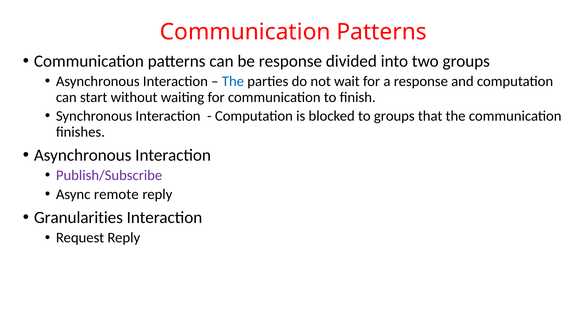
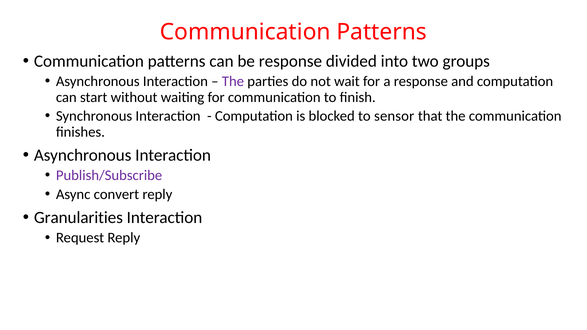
The at (233, 81) colour: blue -> purple
to groups: groups -> sensor
remote: remote -> convert
